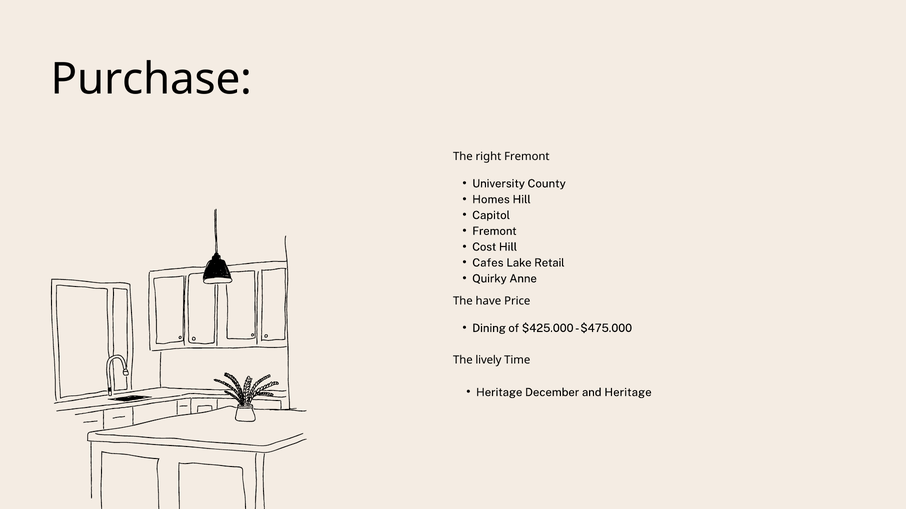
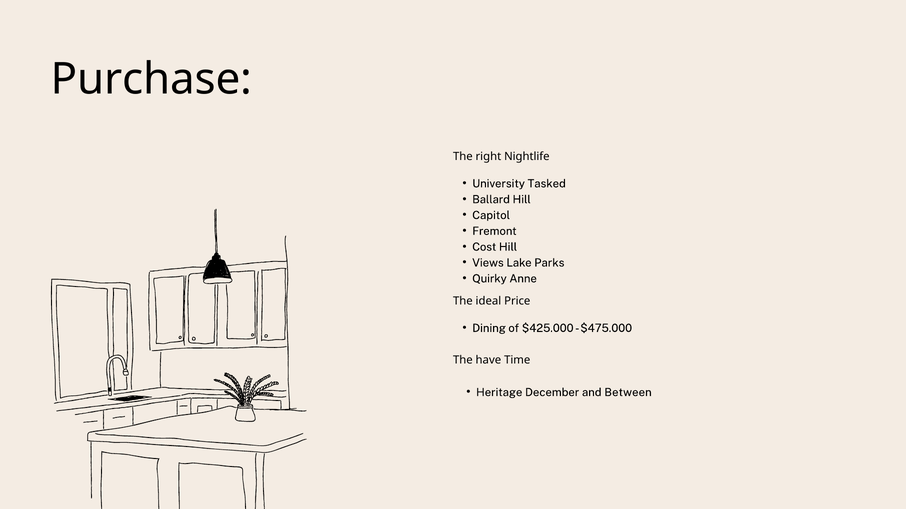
right Fremont: Fremont -> Nightlife
County: County -> Tasked
Homes: Homes -> Ballard
Cafes: Cafes -> Views
Retail: Retail -> Parks
have: have -> ideal
lively: lively -> have
and Heritage: Heritage -> Between
